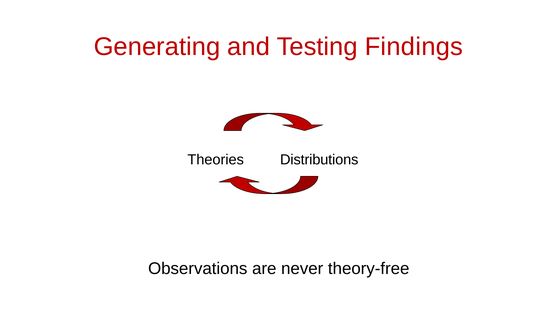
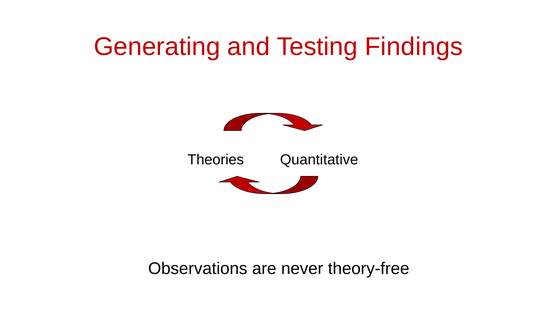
Distributions: Distributions -> Quantitative
